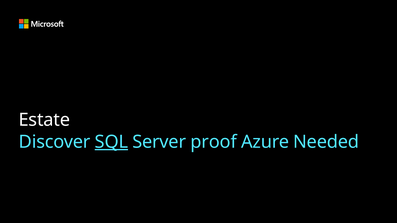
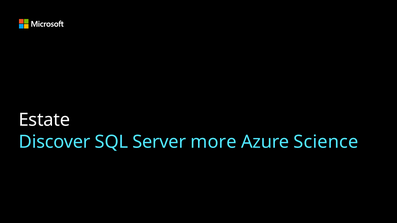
SQL underline: present -> none
proof: proof -> more
Needed: Needed -> Science
